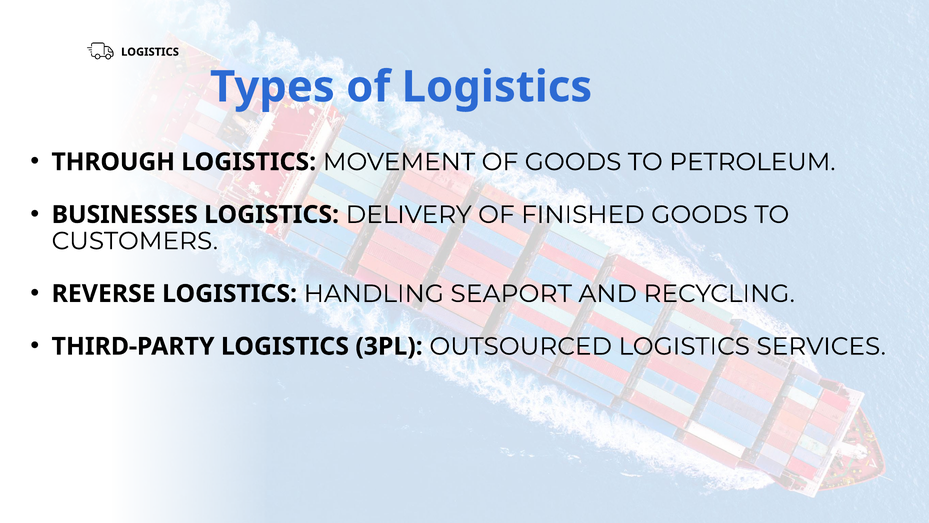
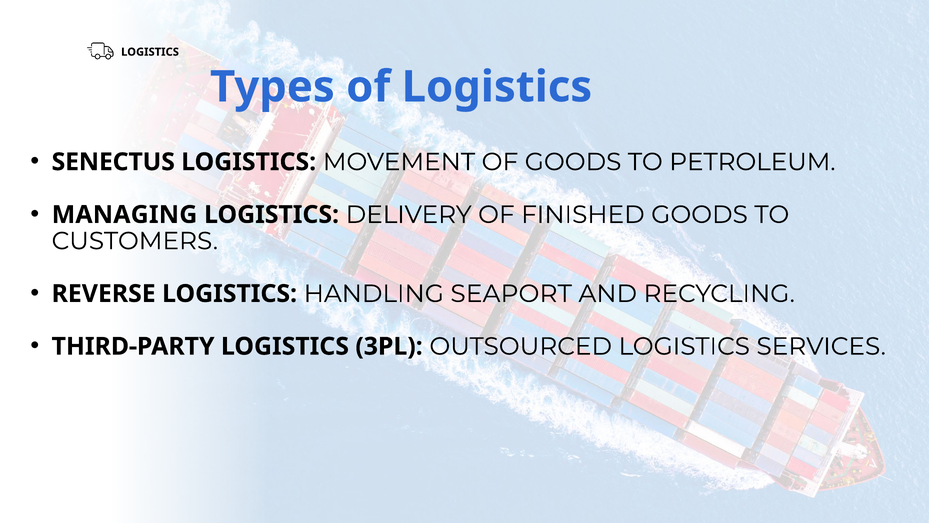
THROUGH: THROUGH -> SENECTUS
BUSINESSES: BUSINESSES -> MANAGING
